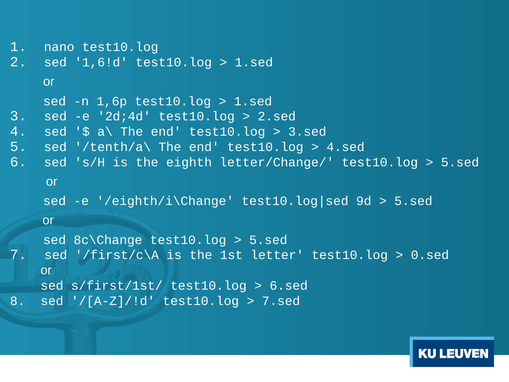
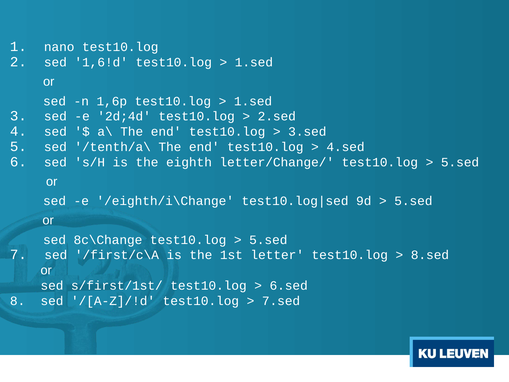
0.sed: 0.sed -> 8.sed
